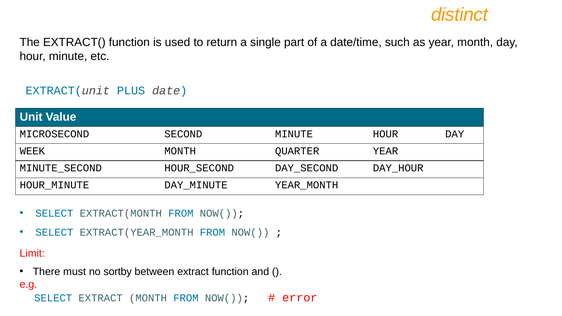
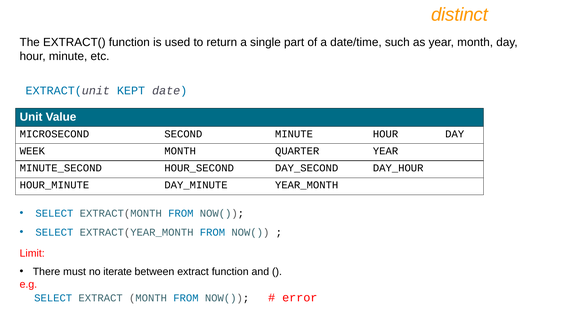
PLUS: PLUS -> KEPT
sortby: sortby -> iterate
